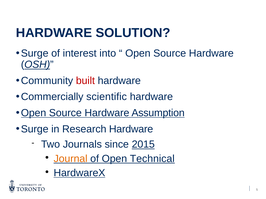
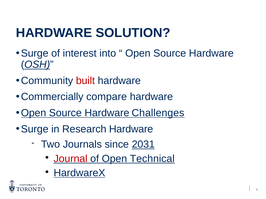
scientific: scientific -> compare
Assumption: Assumption -> Challenges
2015: 2015 -> 2031
Journal colour: orange -> red
